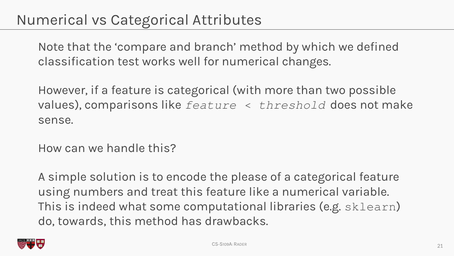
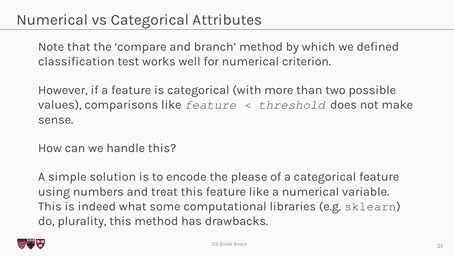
changes: changes -> criterion
towards: towards -> plurality
